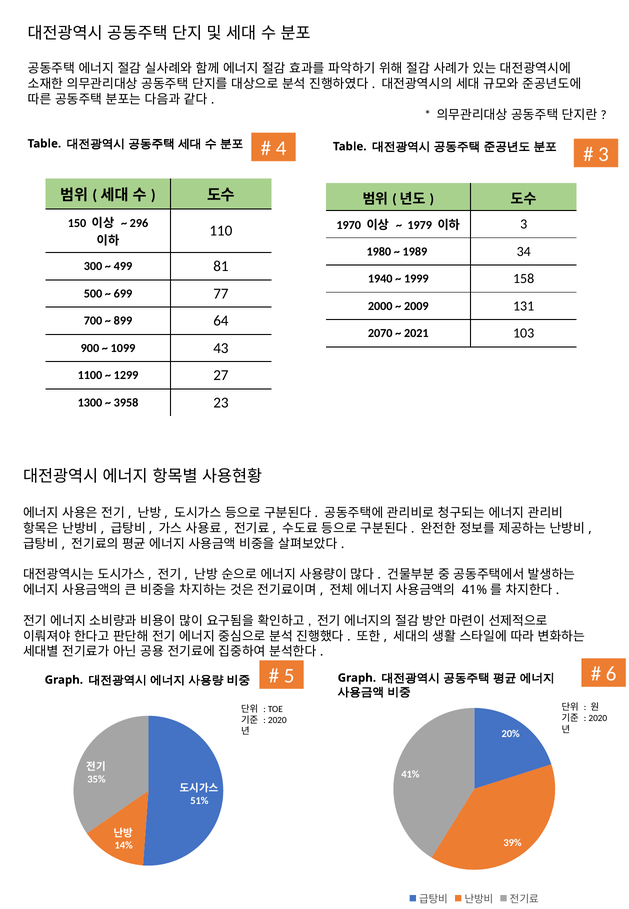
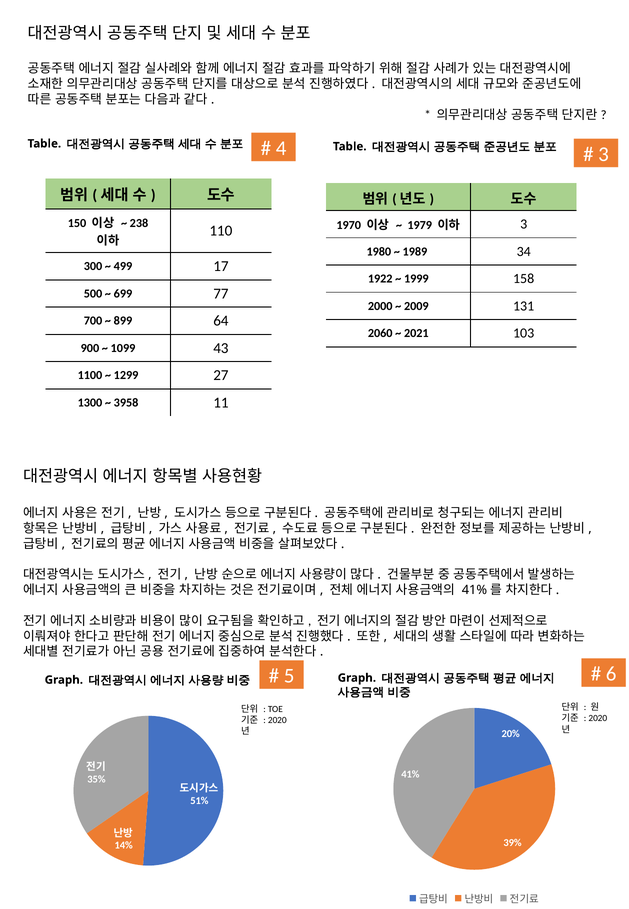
296: 296 -> 238
81: 81 -> 17
1940: 1940 -> 1922
2070: 2070 -> 2060
23: 23 -> 11
